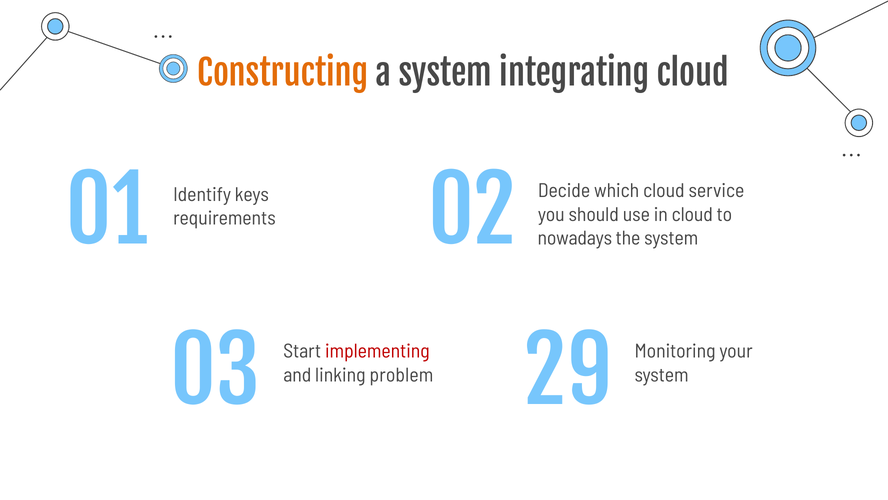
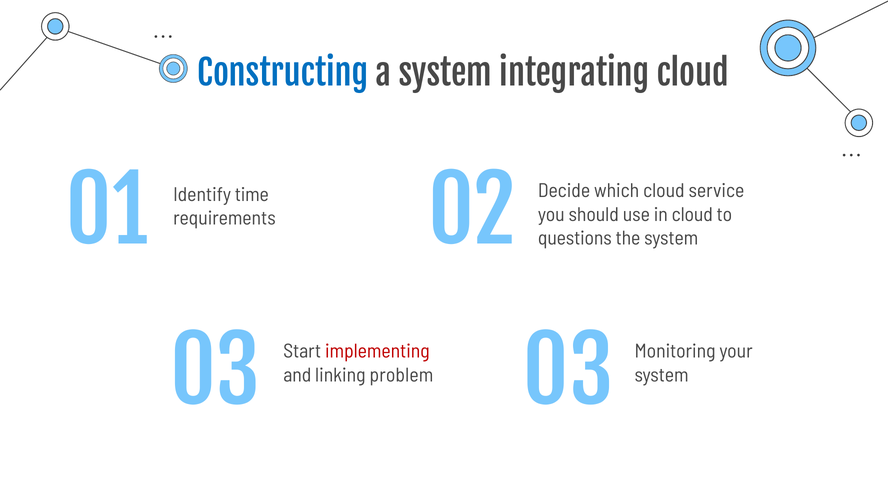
Constructing colour: orange -> blue
keys: keys -> time
nowadays: nowadays -> questions
03 29: 29 -> 03
